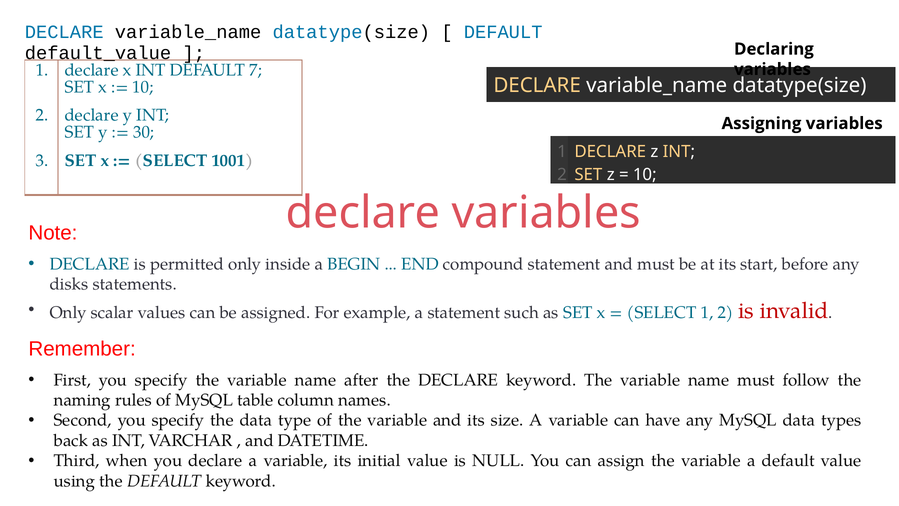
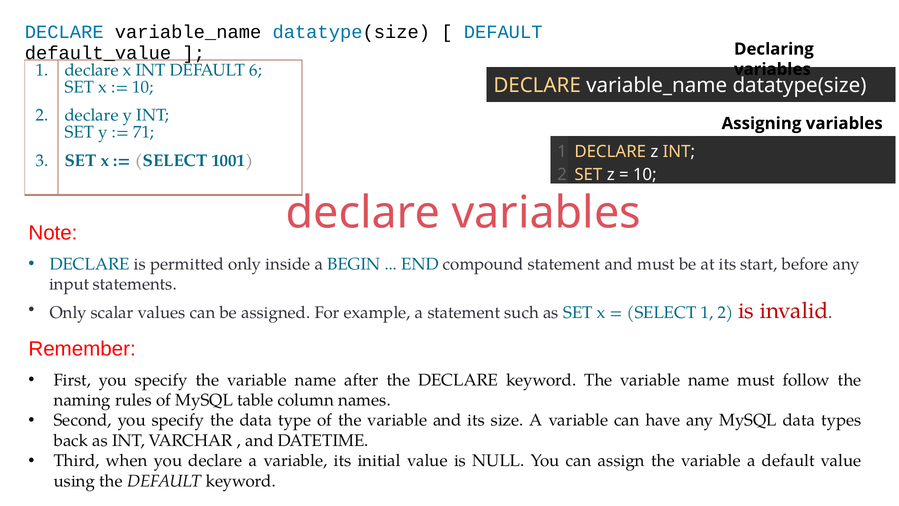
7: 7 -> 6
30: 30 -> 71
disks: disks -> input
